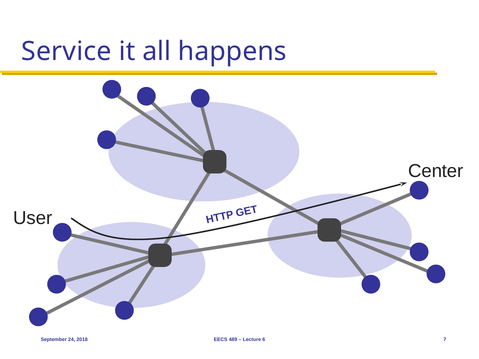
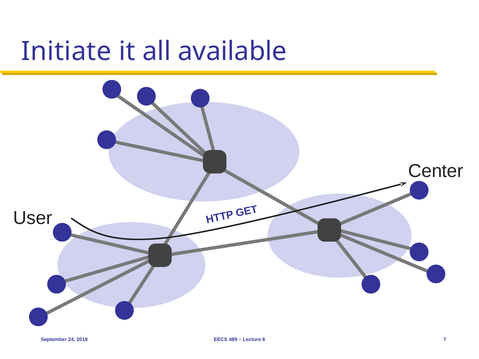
Service: Service -> Initiate
happens: happens -> available
